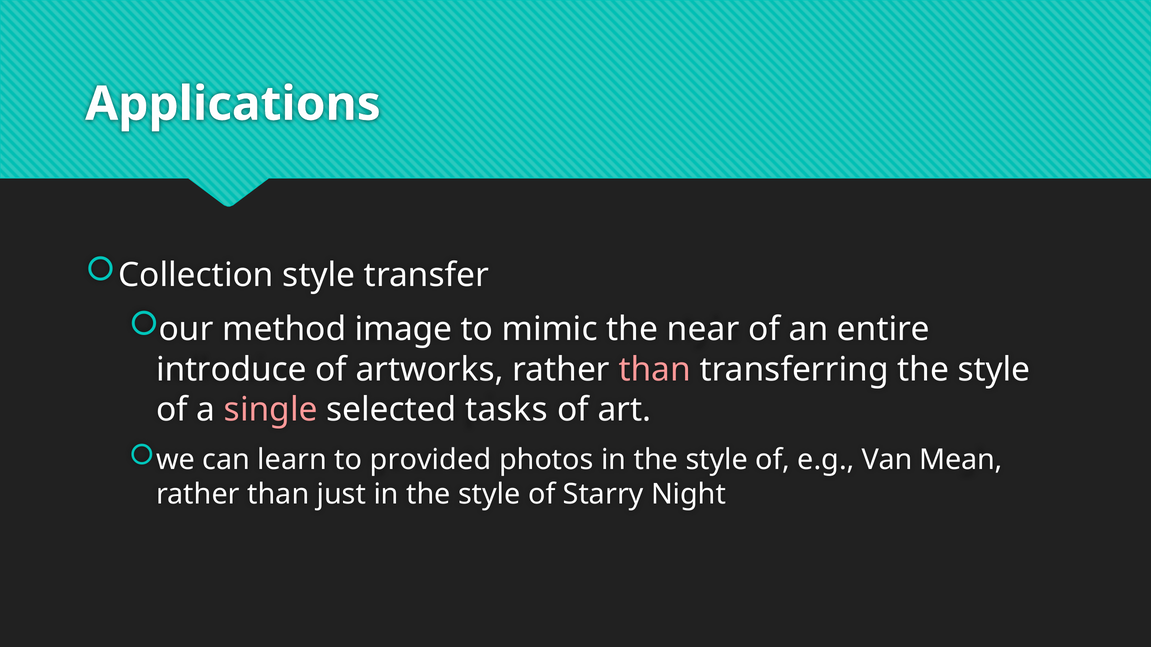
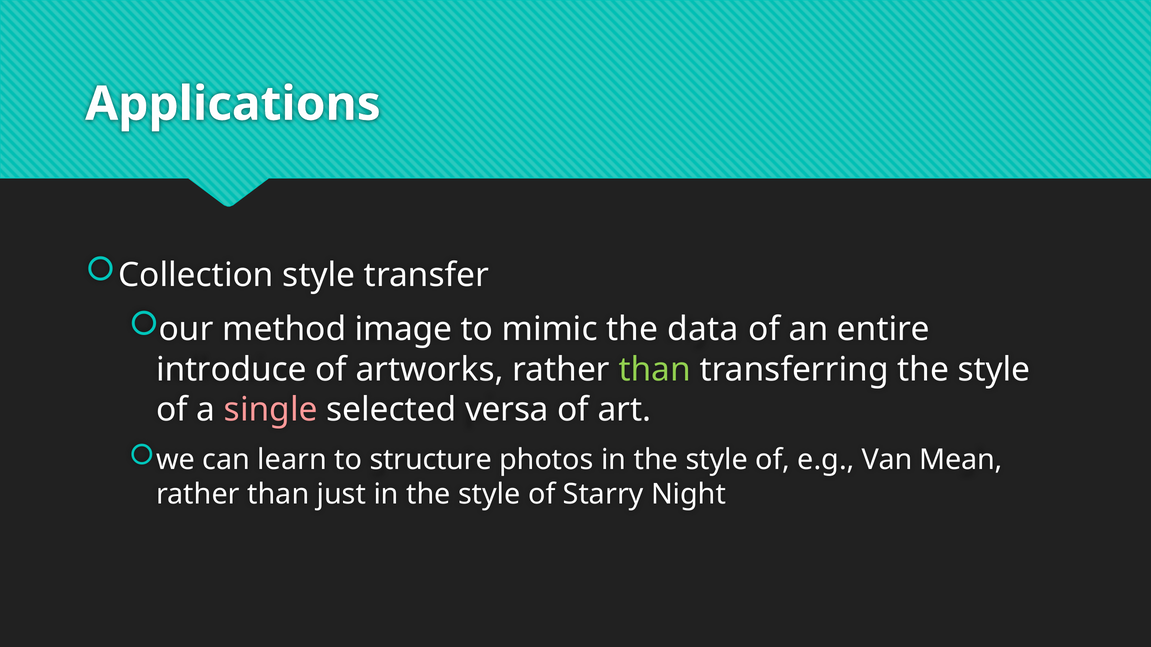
near: near -> data
than at (655, 370) colour: pink -> light green
tasks: tasks -> versa
provided: provided -> structure
